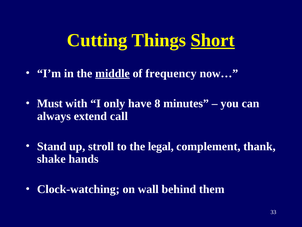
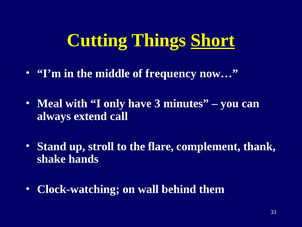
middle underline: present -> none
Must: Must -> Meal
8: 8 -> 3
legal: legal -> flare
